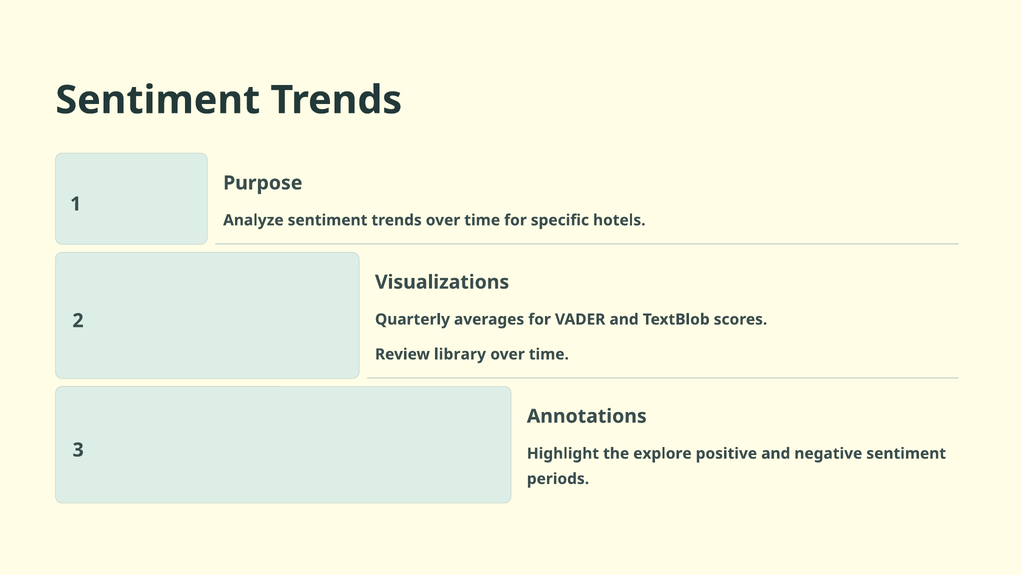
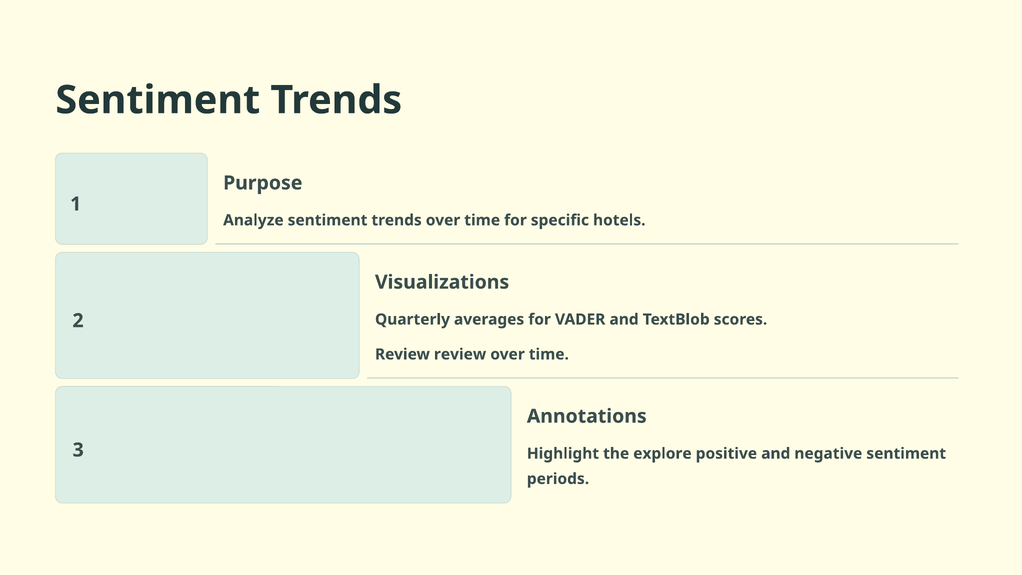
Review library: library -> review
